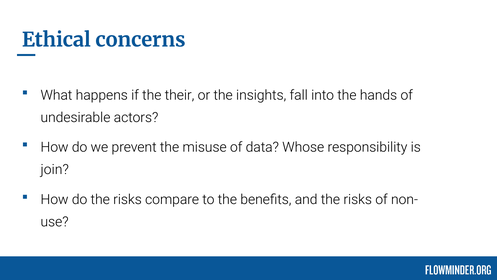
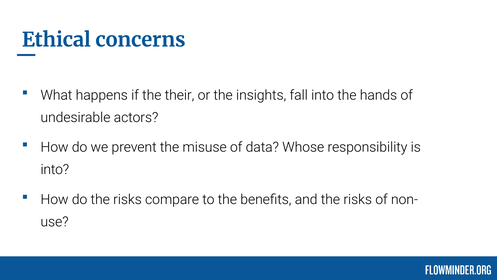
join at (55, 169): join -> into
